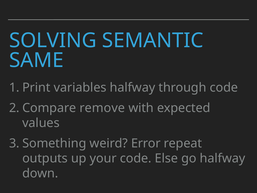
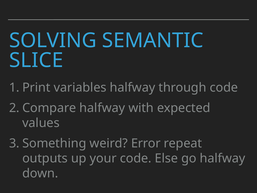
SAME: SAME -> SLICE
remove at (102, 108): remove -> halfway
